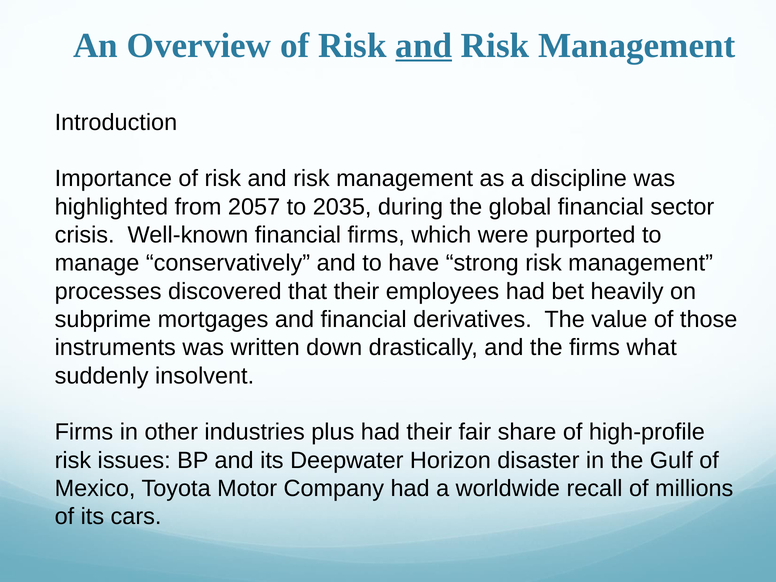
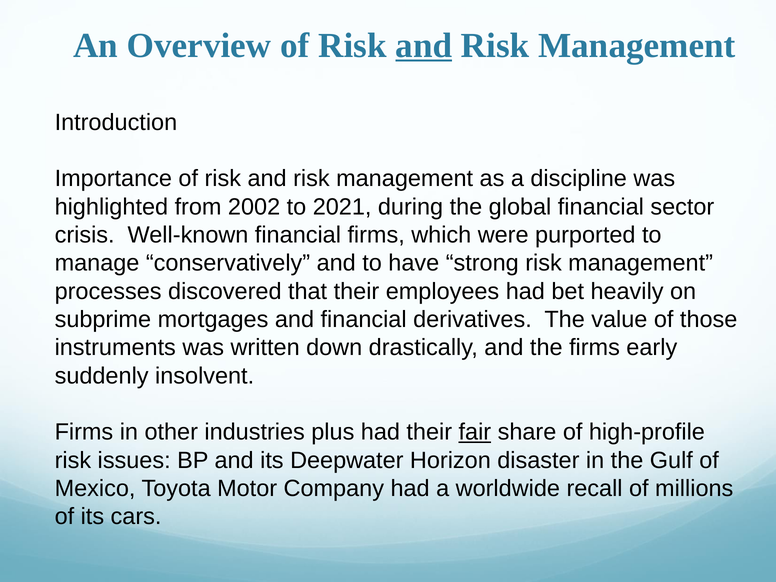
2057: 2057 -> 2002
2035: 2035 -> 2021
what: what -> early
fair underline: none -> present
